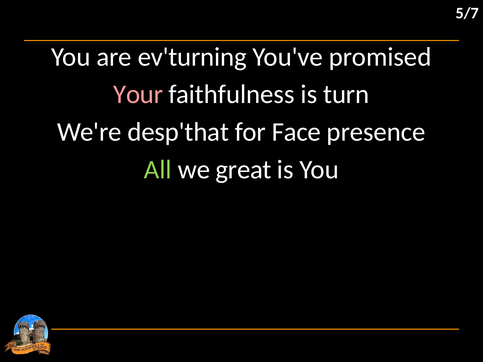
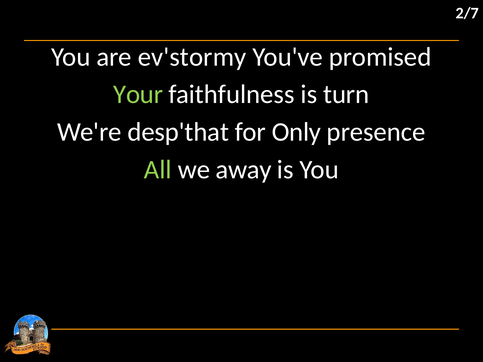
5/7: 5/7 -> 2/7
ev'turning: ev'turning -> ev'stormy
Your colour: pink -> light green
Face: Face -> Only
great: great -> away
